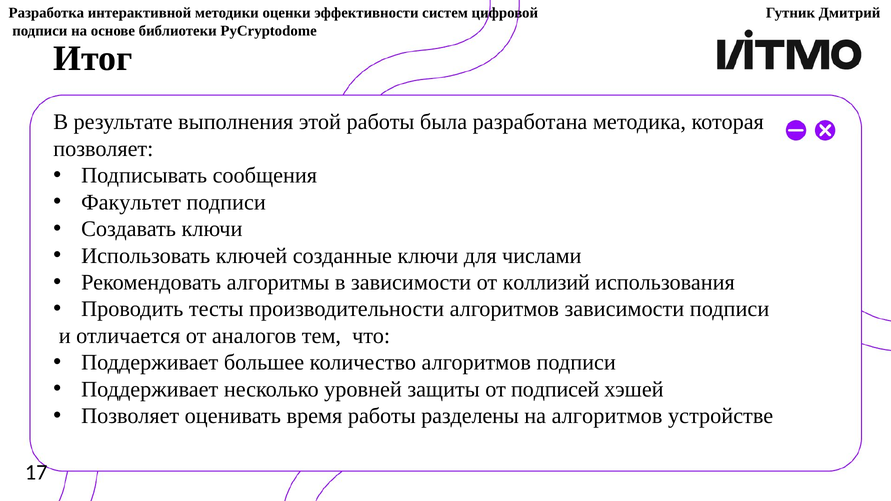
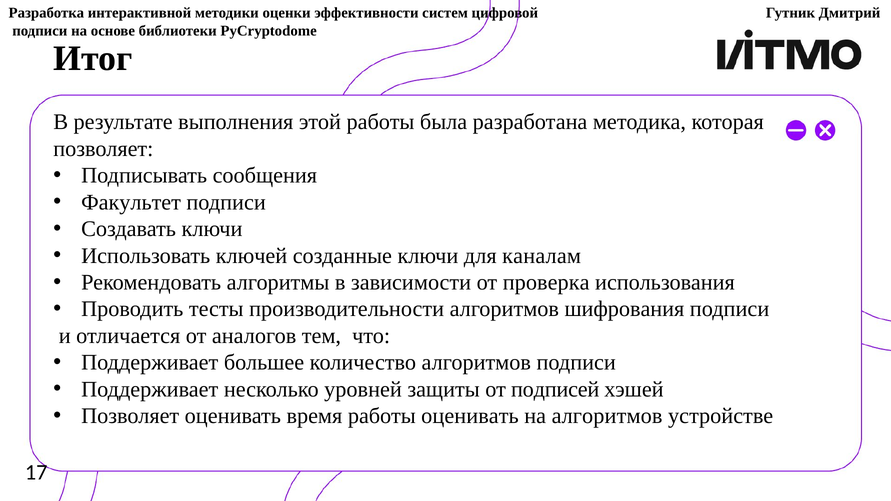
числами: числами -> каналам
коллизий: коллизий -> проверка
алгоритмов зависимости: зависимости -> шифрования
работы разделены: разделены -> оценивать
